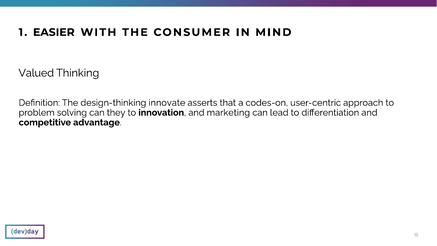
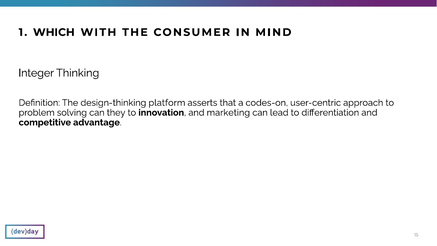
EASIER: EASIER -> WHICH
Valued: Valued -> Integer
innovate: innovate -> platform
